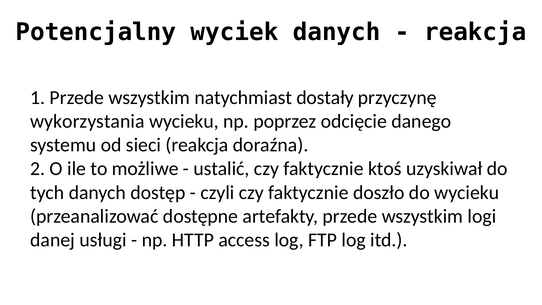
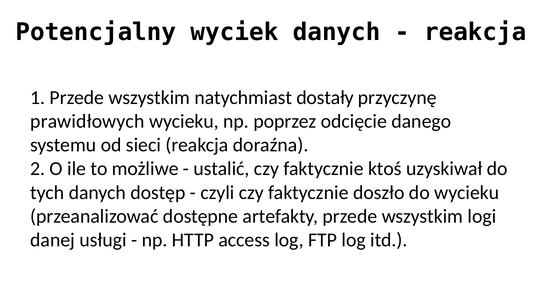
wykorzystania: wykorzystania -> prawidłowych
